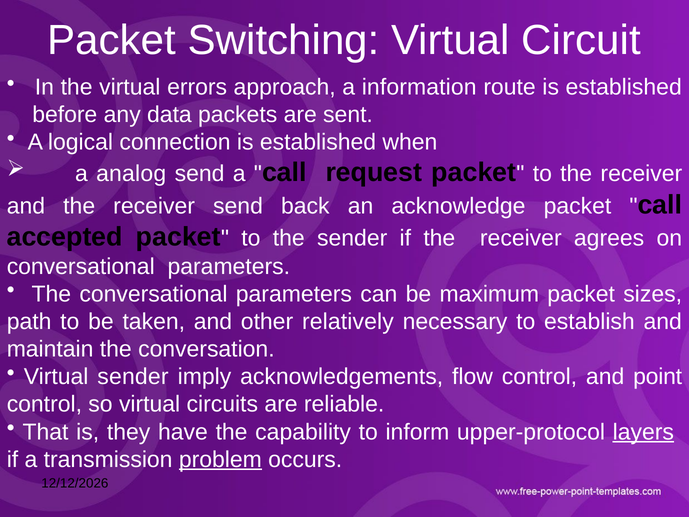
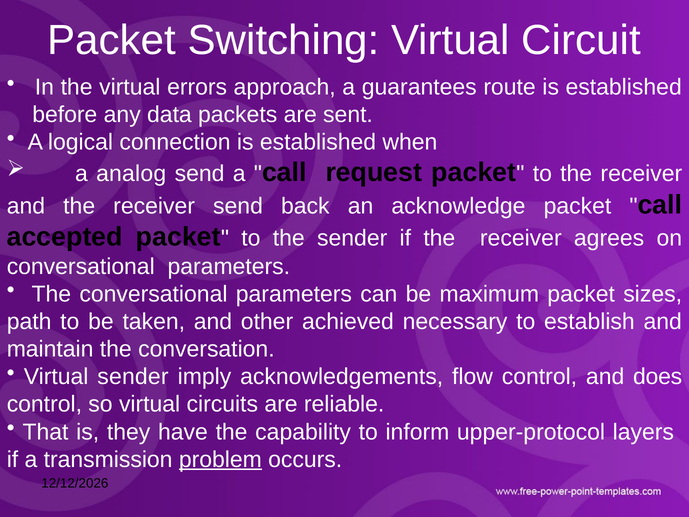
information: information -> guarantees
relatively: relatively -> achieved
point: point -> does
layers underline: present -> none
